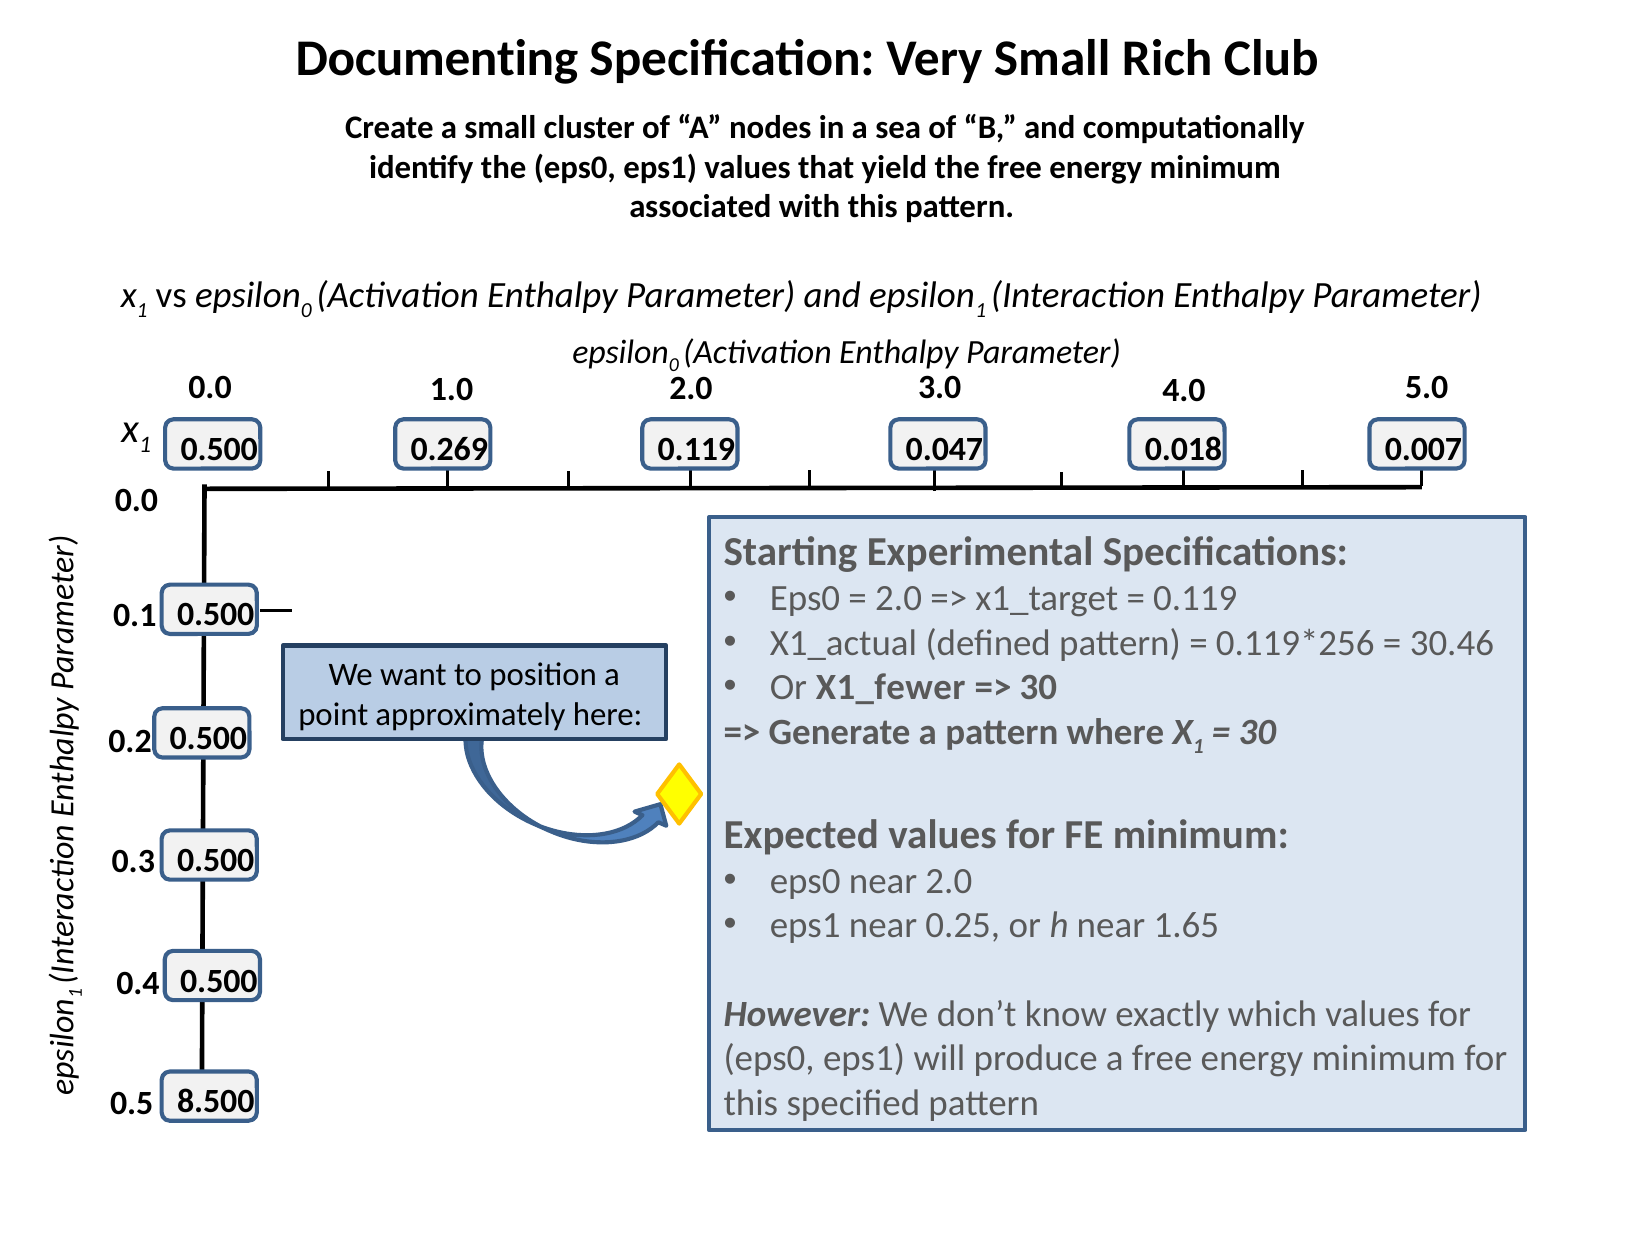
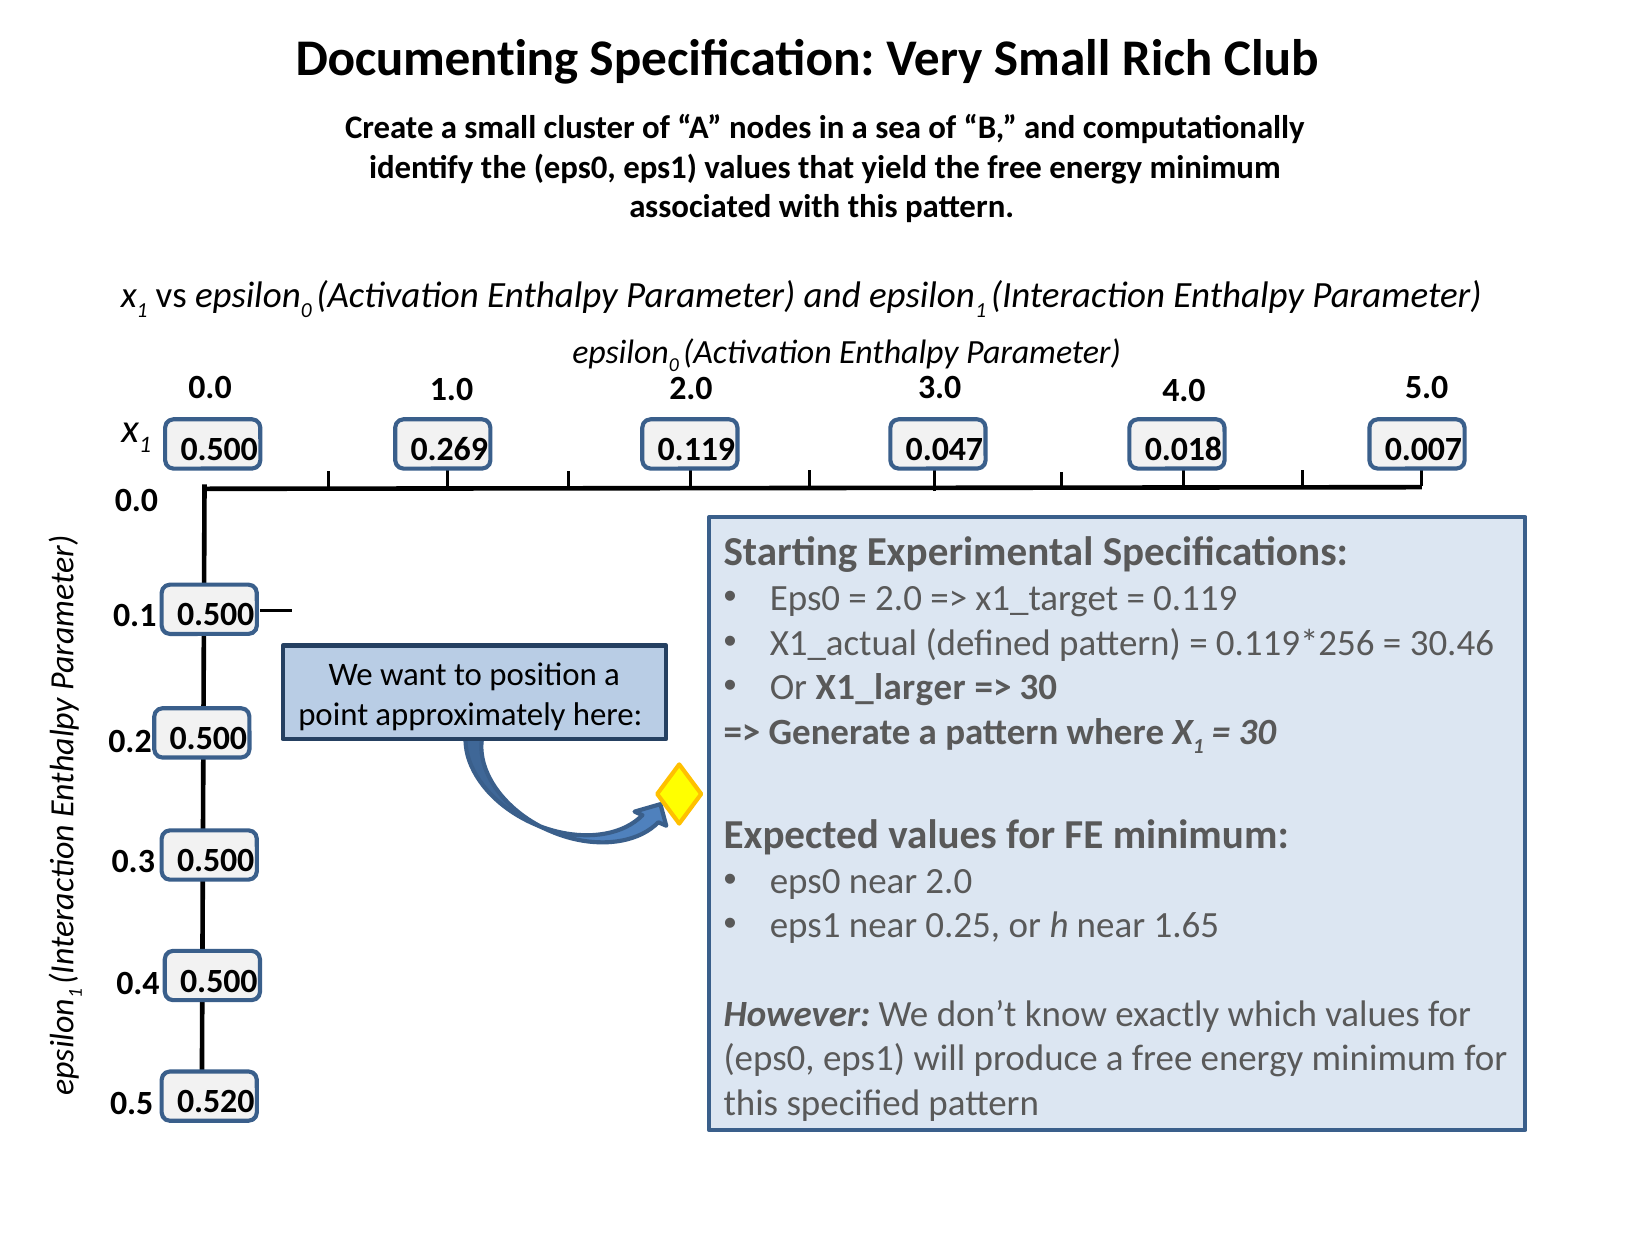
X1_fewer: X1_fewer -> X1_larger
8.500: 8.500 -> 0.520
